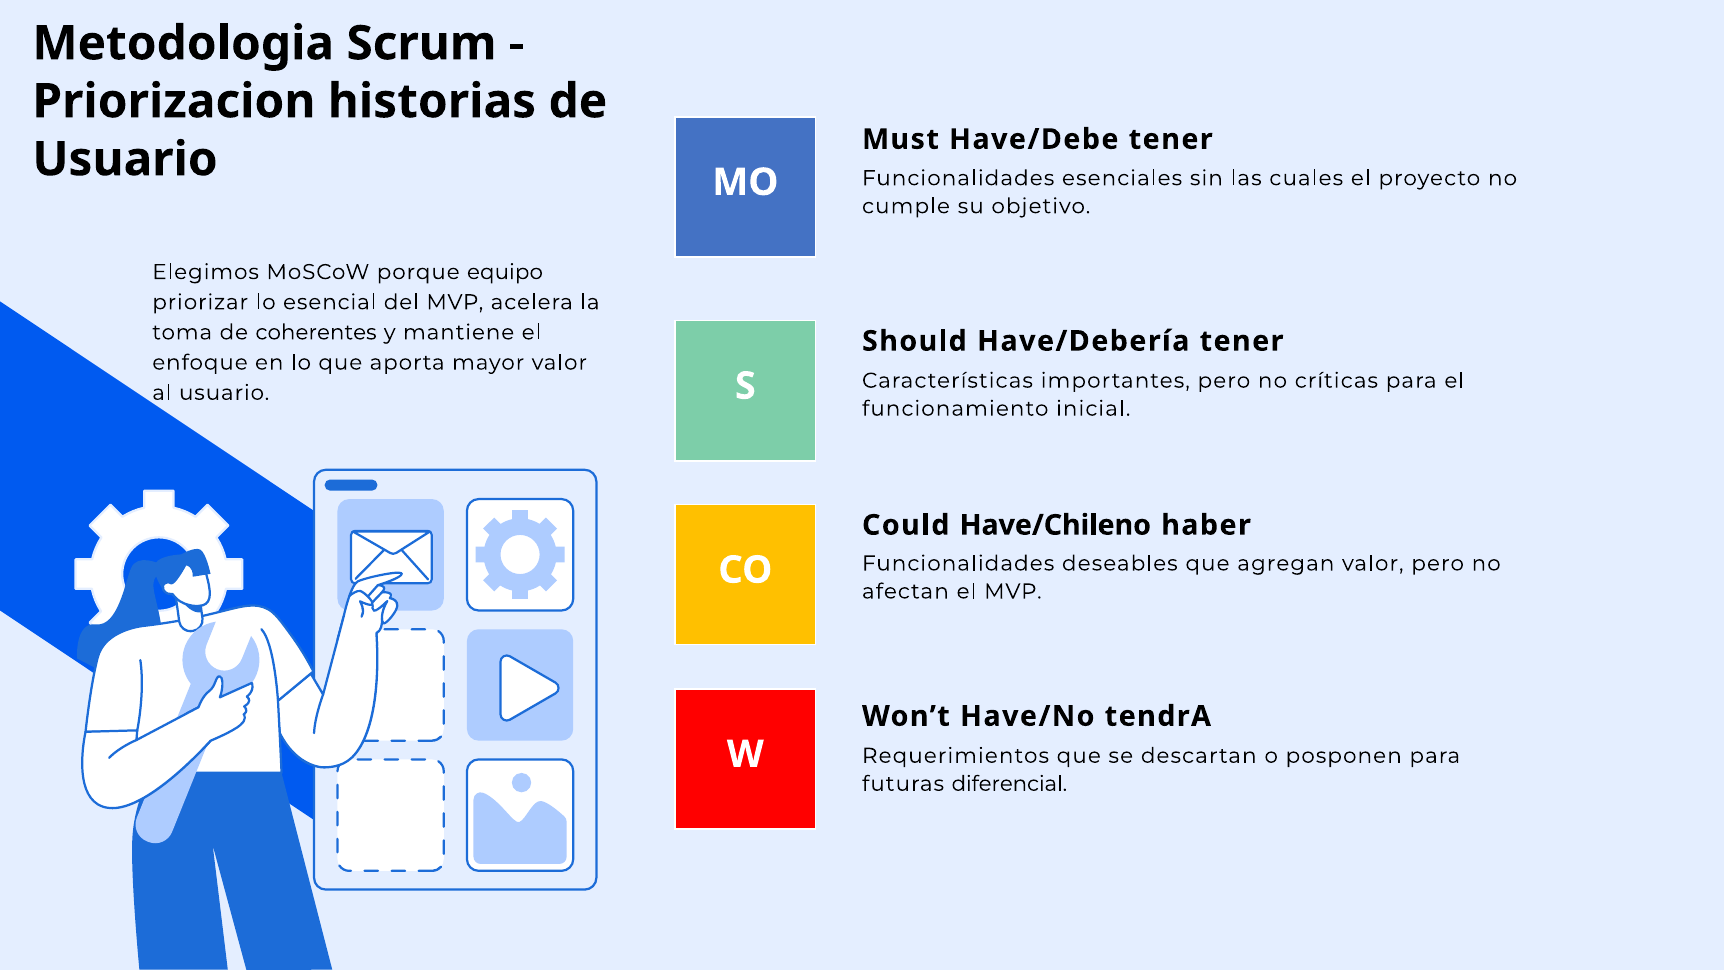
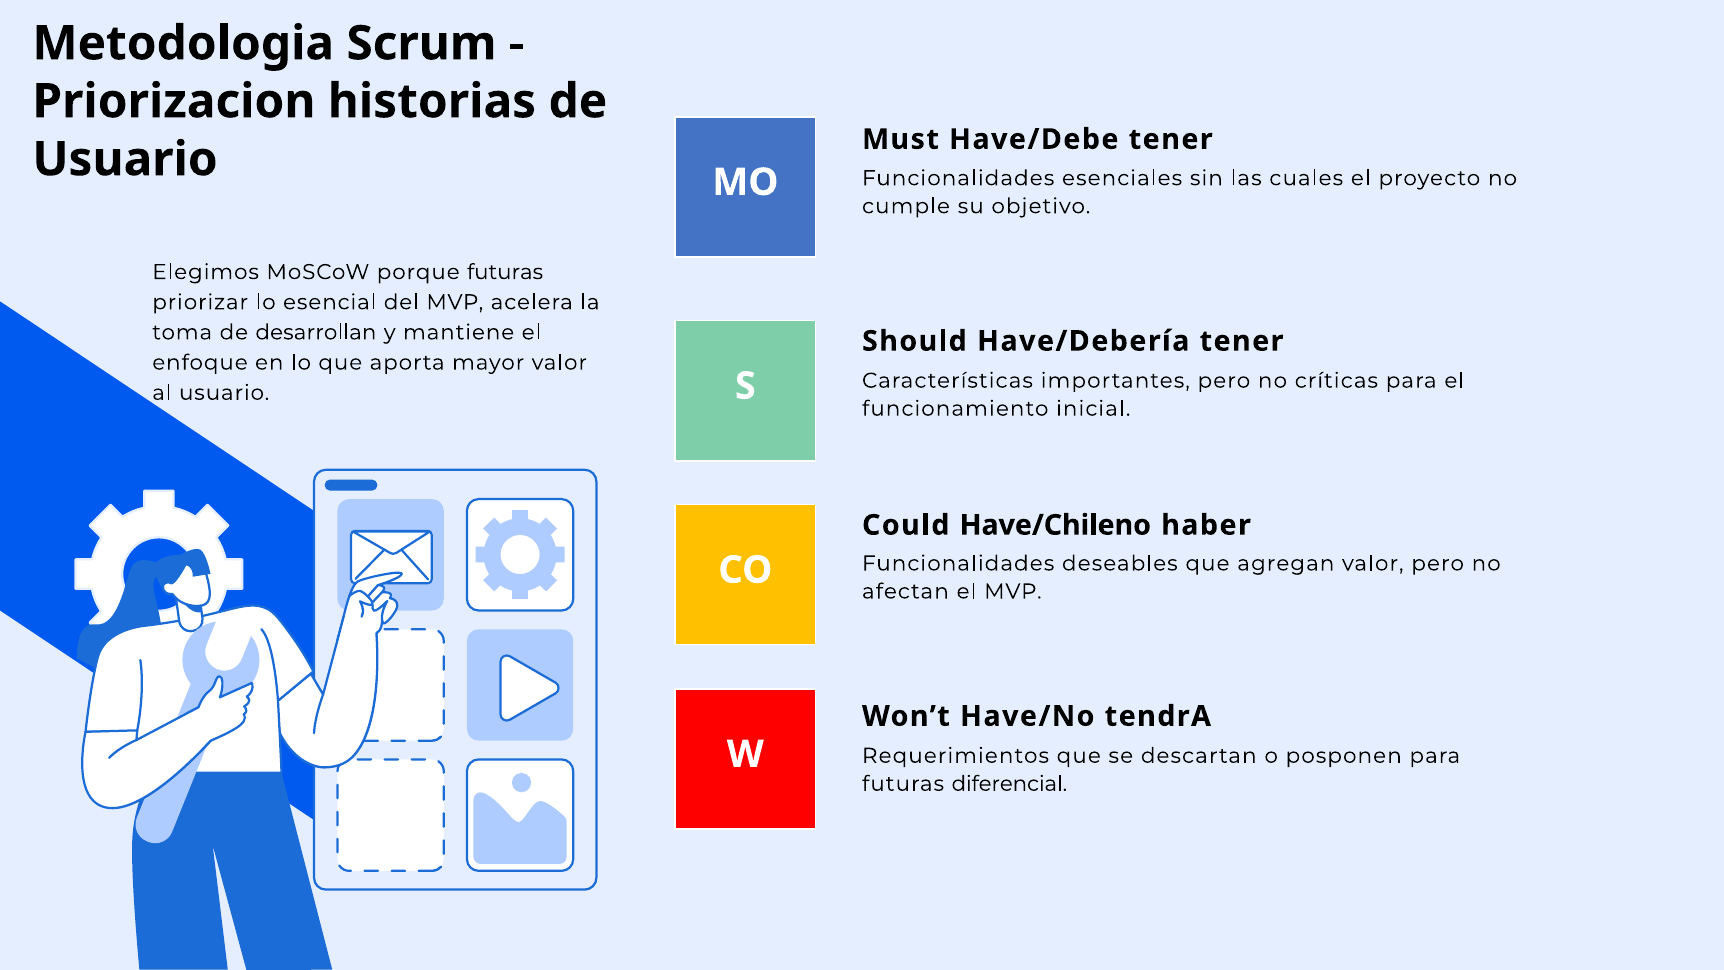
porque equipo: equipo -> futuras
coherentes: coherentes -> desarrollan
